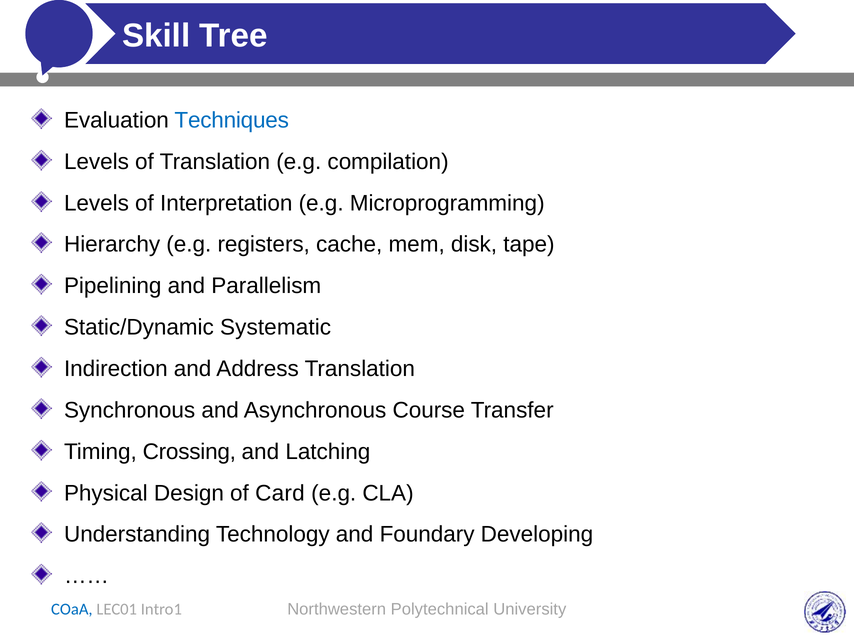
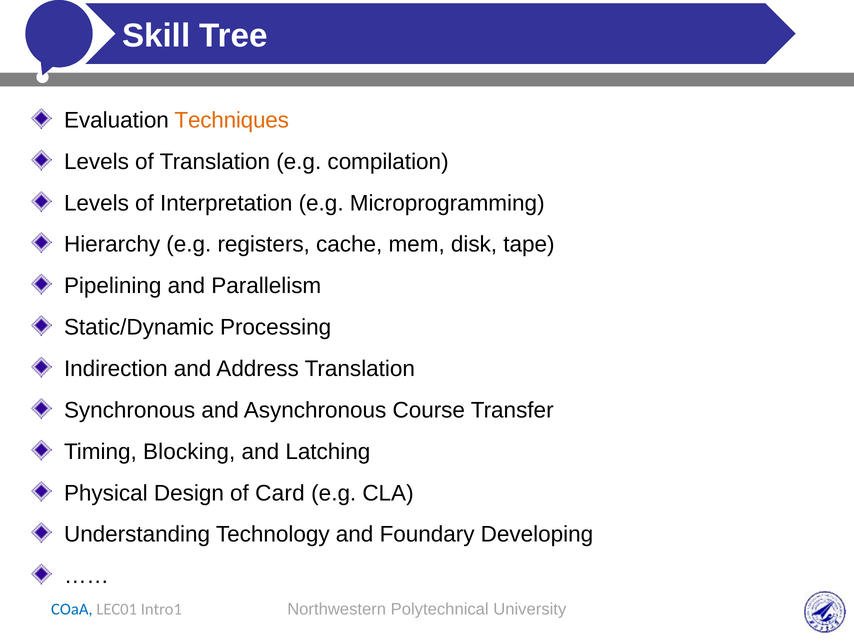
Techniques colour: blue -> orange
Systematic: Systematic -> Processing
Crossing: Crossing -> Blocking
